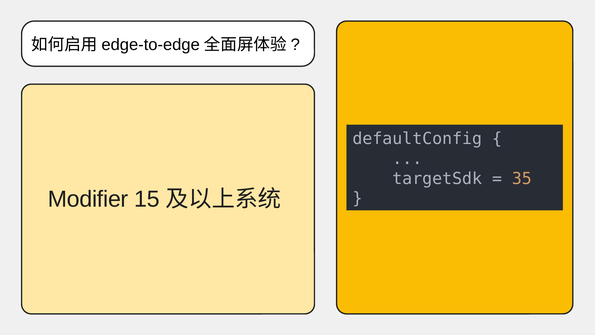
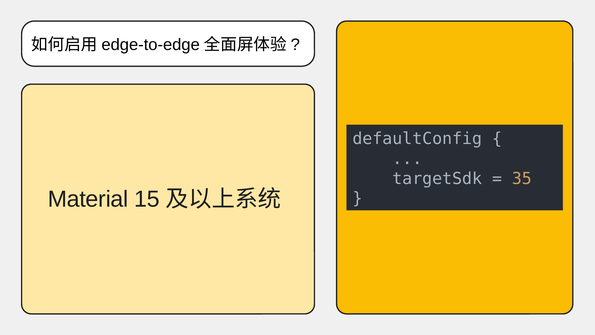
Modifier: Modifier -> Material
